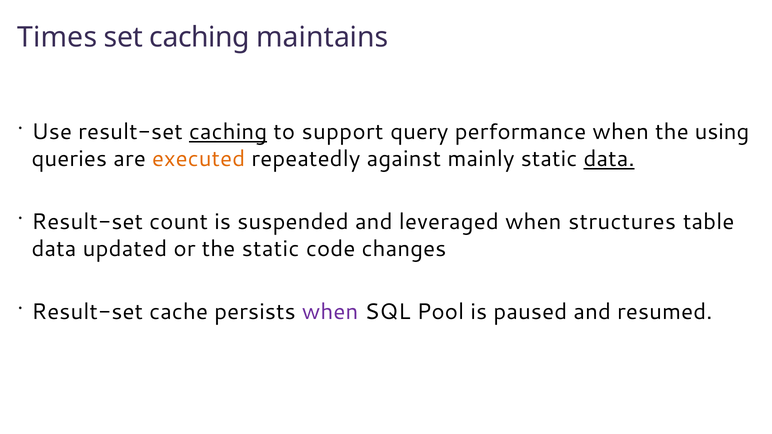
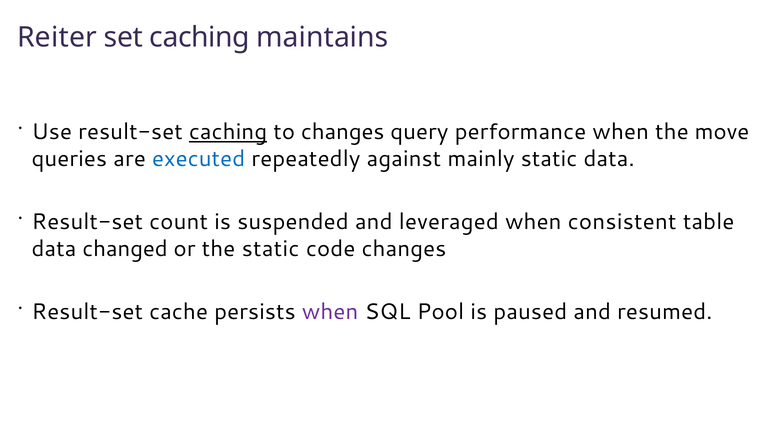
Times: Times -> Reiter
to support: support -> changes
using: using -> move
executed colour: orange -> blue
data at (609, 159) underline: present -> none
structures: structures -> consistent
updated: updated -> changed
